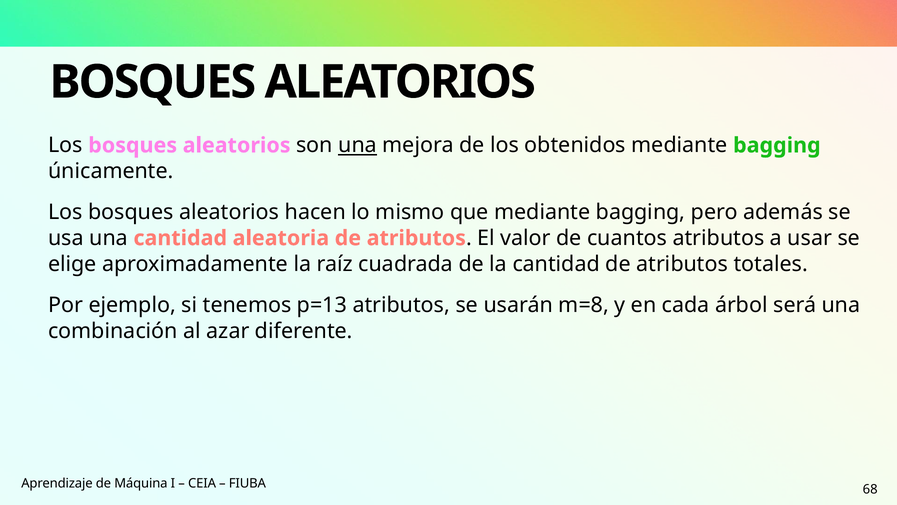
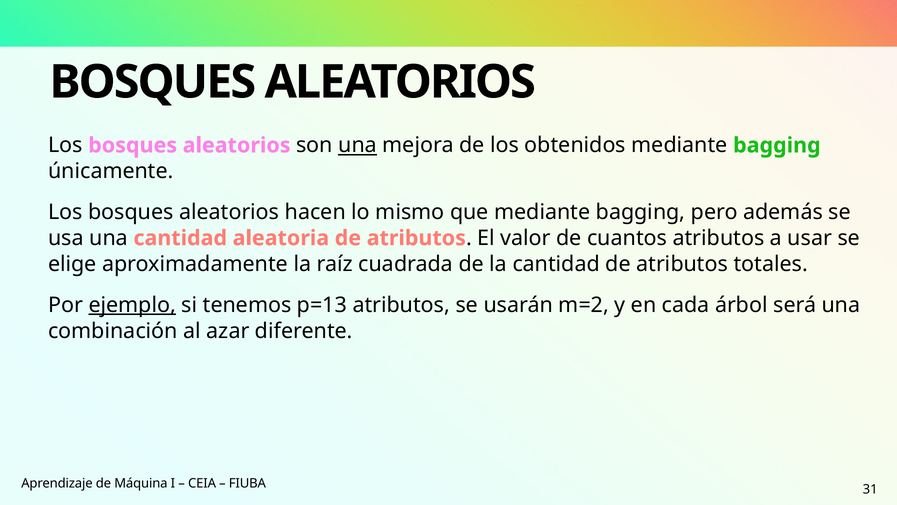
ejemplo underline: none -> present
m=8: m=8 -> m=2
68: 68 -> 31
